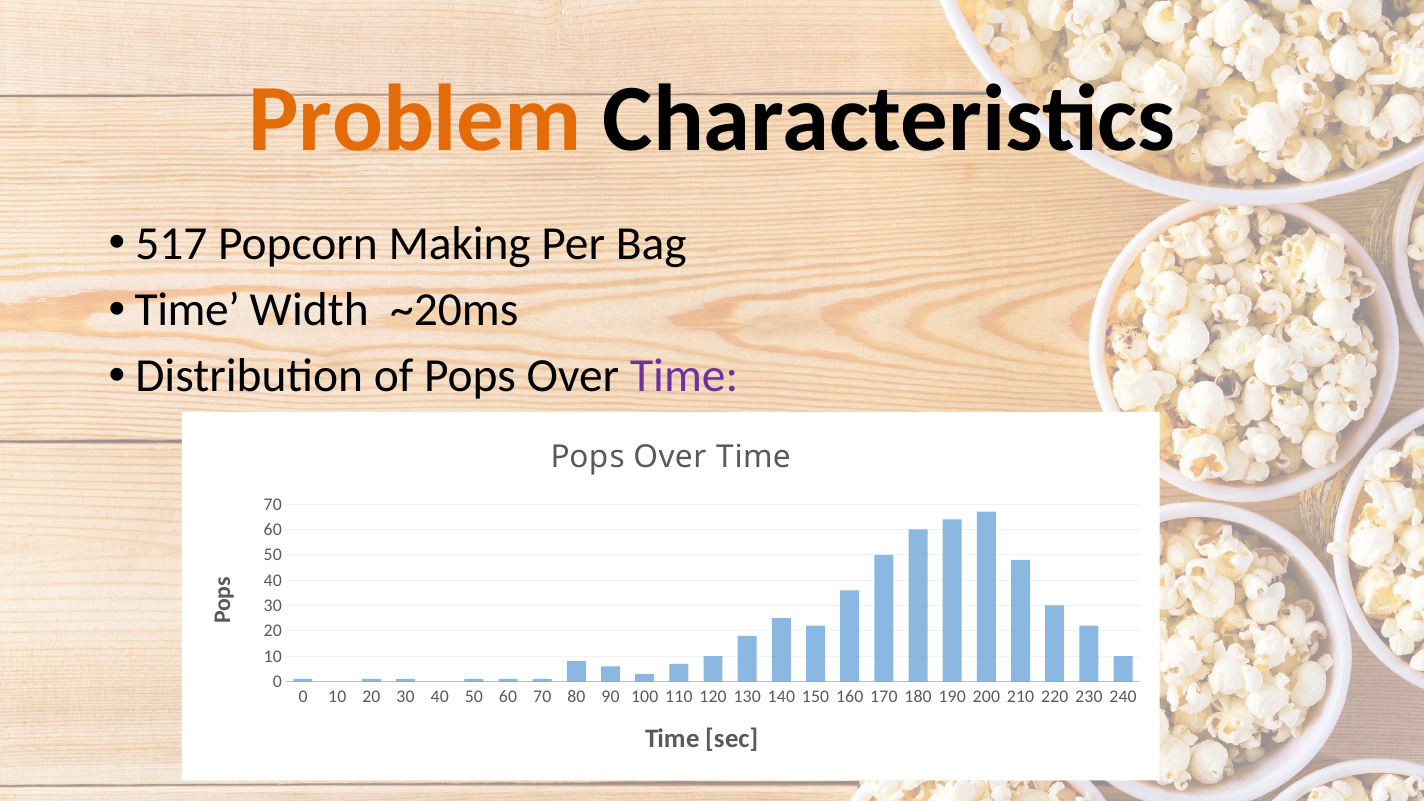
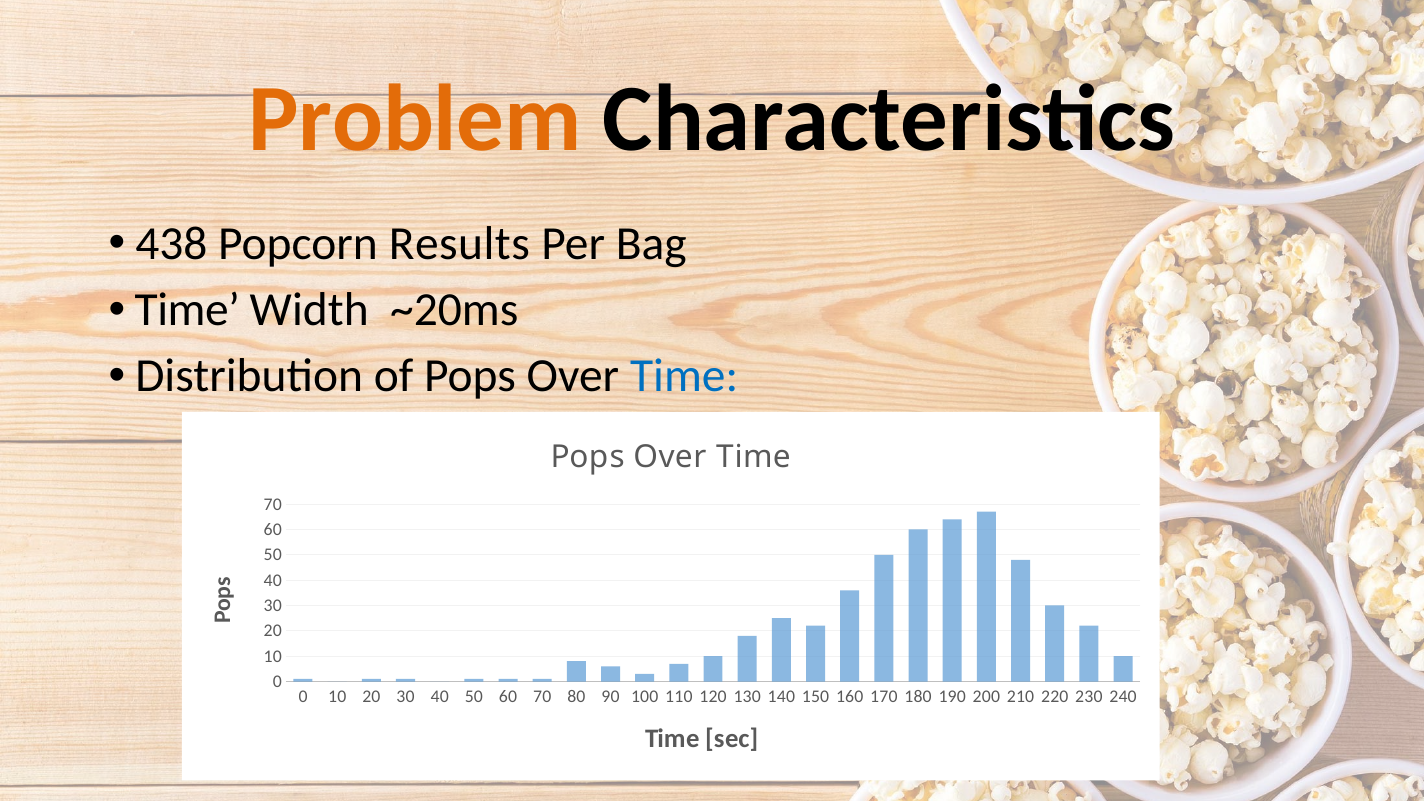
517: 517 -> 438
Making: Making -> Results
Time at (684, 376) colour: purple -> blue
